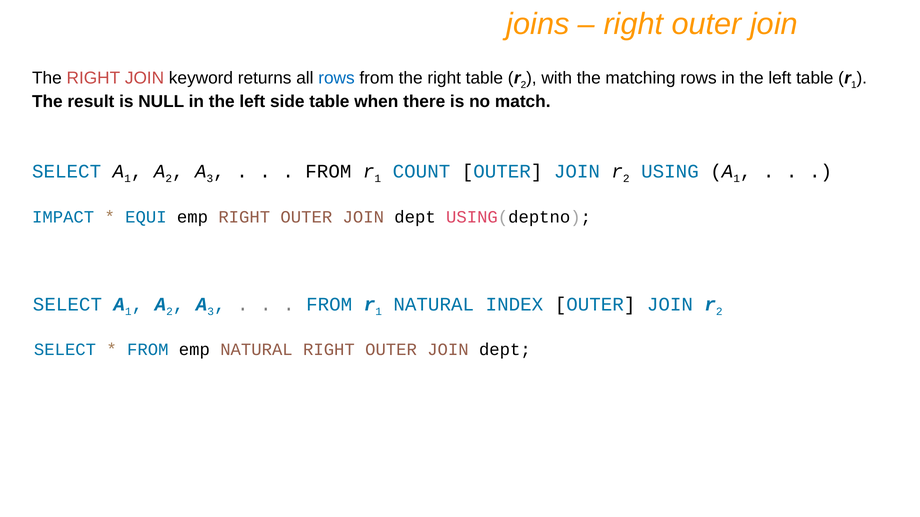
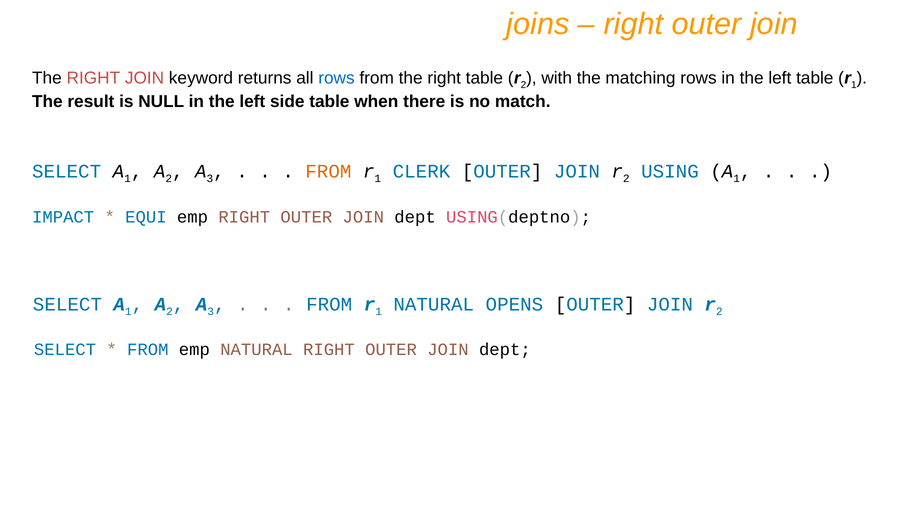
FROM at (328, 171) colour: black -> orange
COUNT: COUNT -> CLERK
INDEX: INDEX -> OPENS
